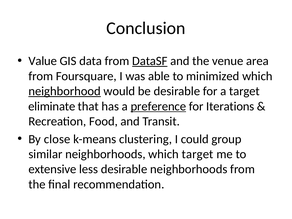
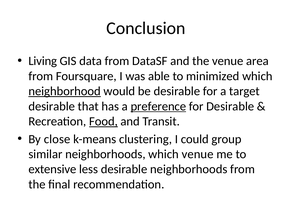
Value: Value -> Living
DataSF underline: present -> none
eliminate at (52, 106): eliminate -> desirable
for Iterations: Iterations -> Desirable
Food underline: none -> present
which target: target -> venue
